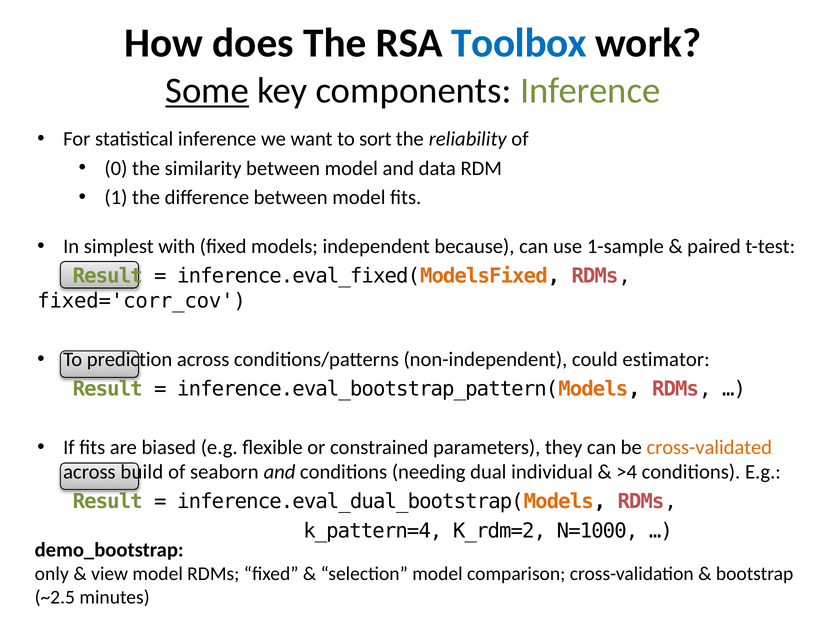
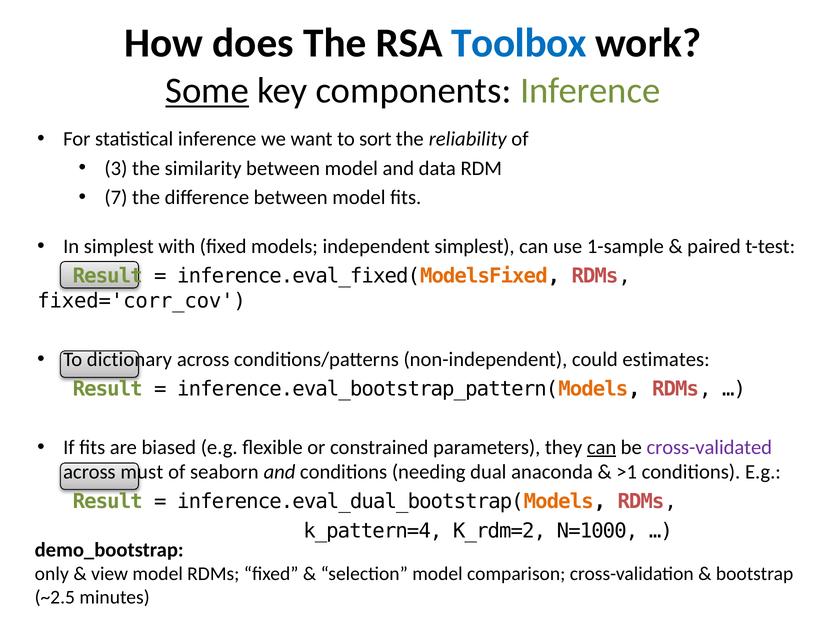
0: 0 -> 3
1: 1 -> 7
independent because: because -> simplest
prediction: prediction -> dictionary
estimator: estimator -> estimates
can at (602, 448) underline: none -> present
cross-validated colour: orange -> purple
build: build -> must
individual: individual -> anaconda
>4: >4 -> >1
